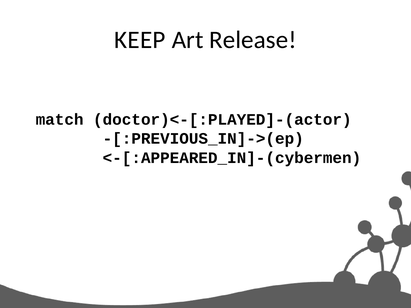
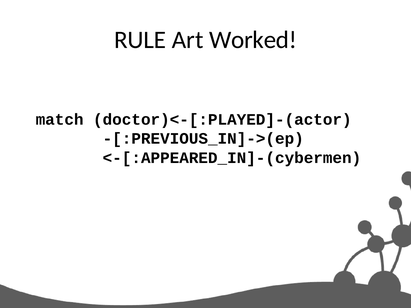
KEEP: KEEP -> RULE
Release: Release -> Worked
